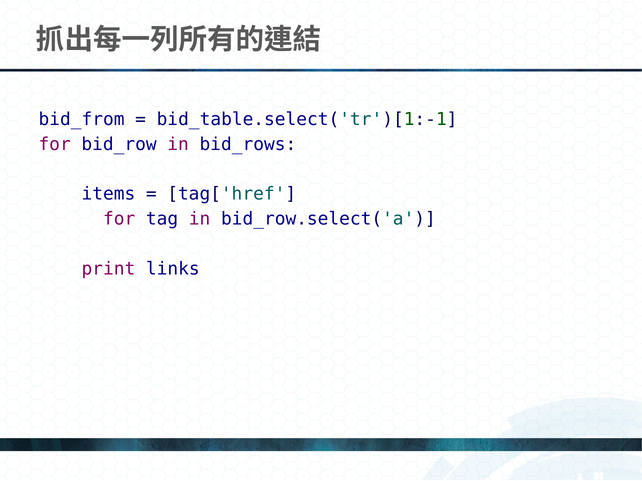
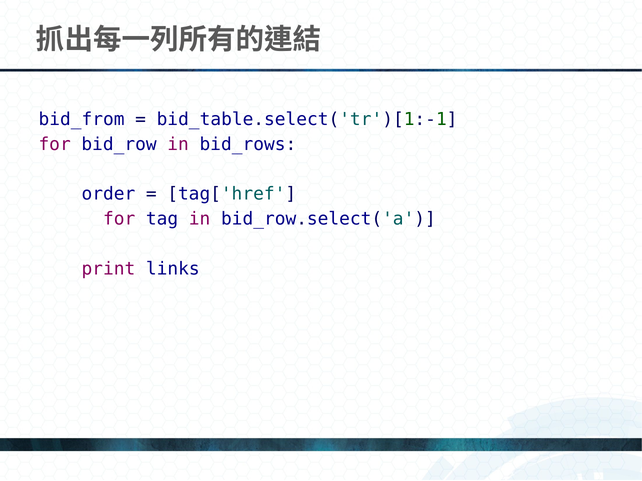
items: items -> order
